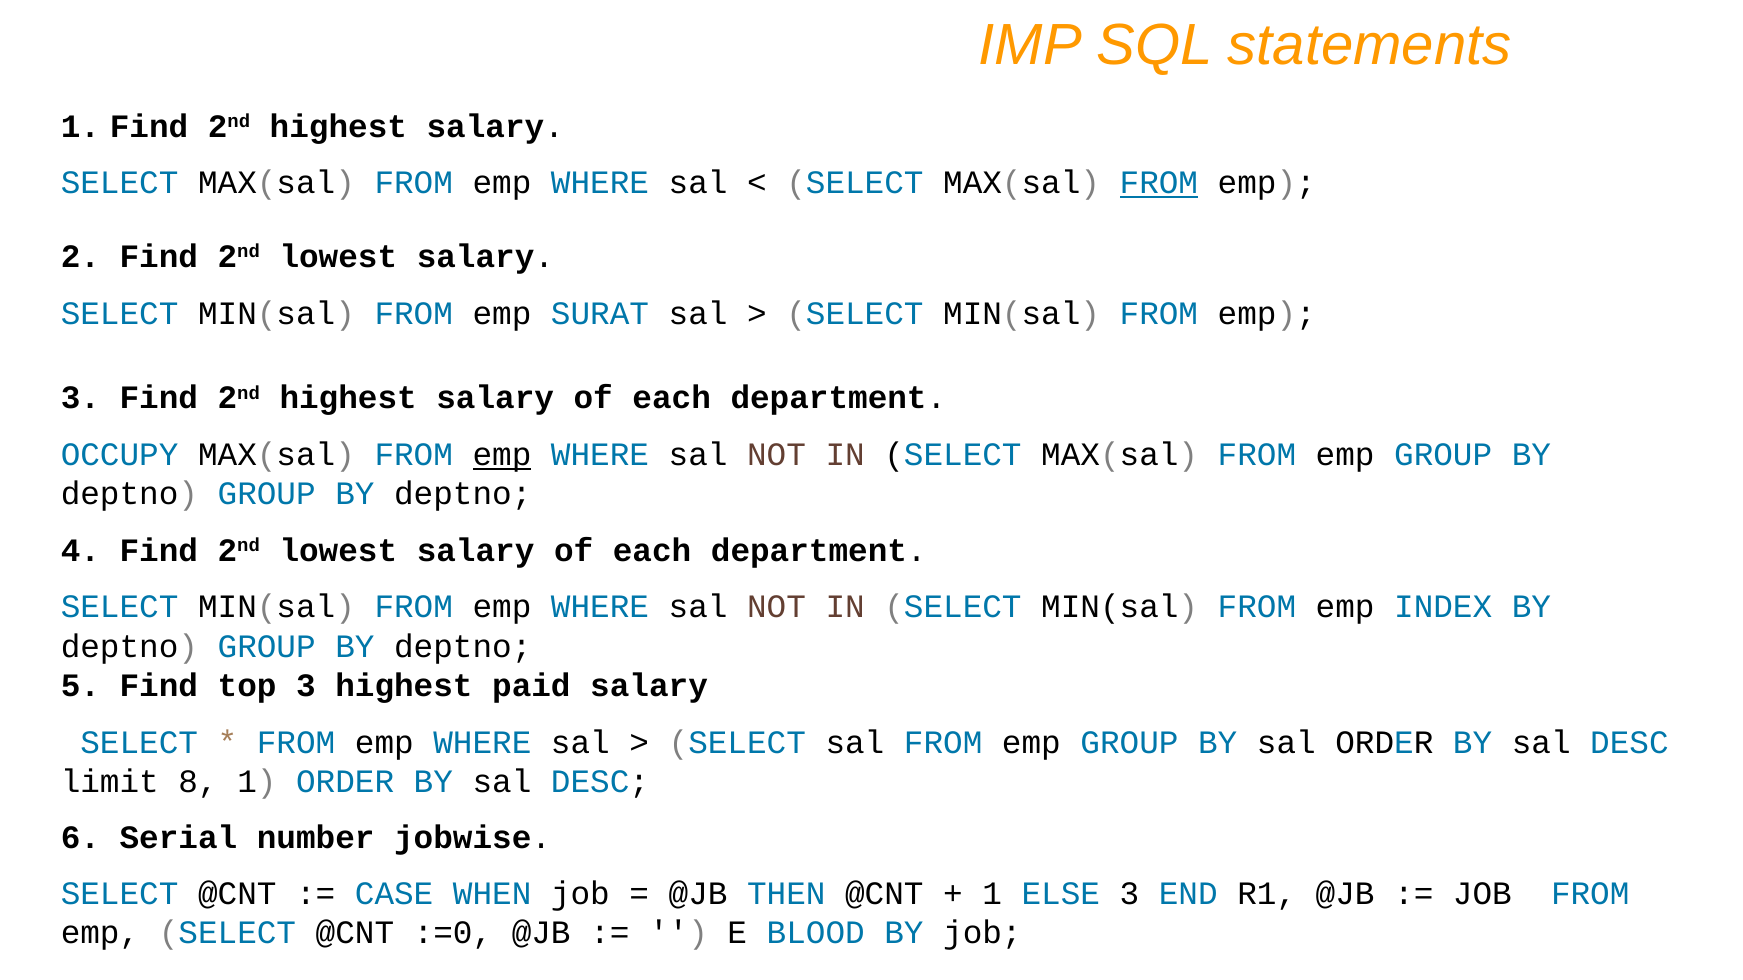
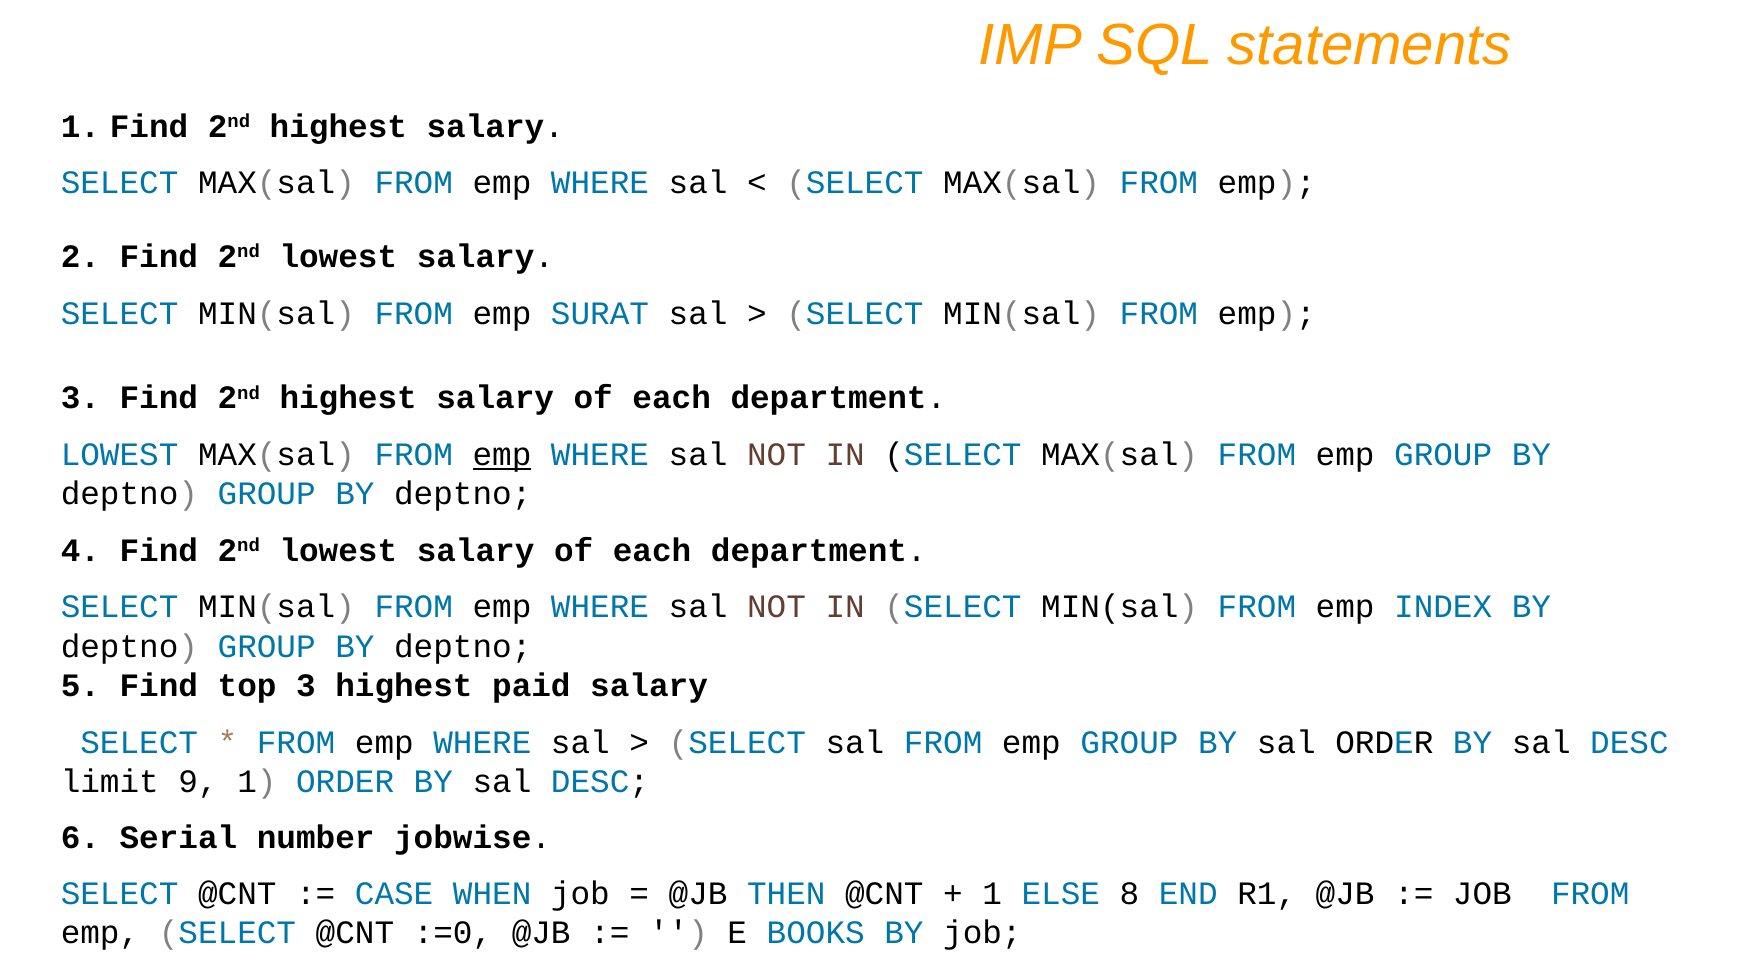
FROM at (1159, 183) underline: present -> none
OCCUPY at (120, 455): OCCUPY -> LOWEST
8: 8 -> 9
ELSE 3: 3 -> 8
BLOOD: BLOOD -> BOOKS
